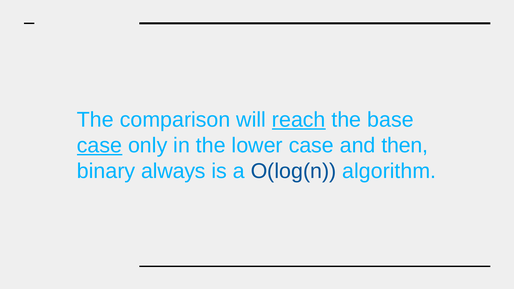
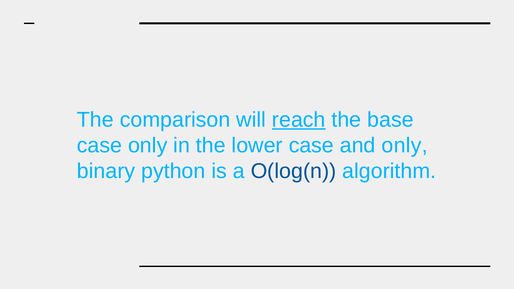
case at (100, 146) underline: present -> none
and then: then -> only
always: always -> python
